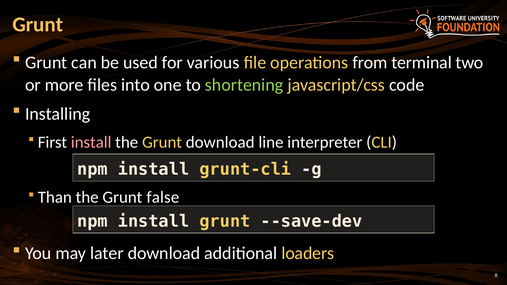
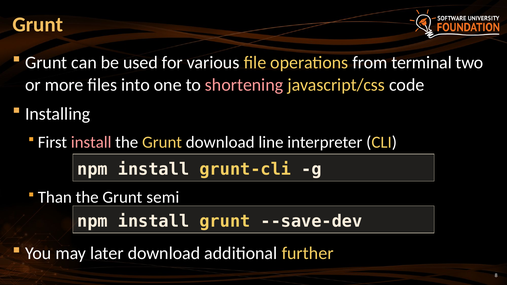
shortening colour: light green -> pink
false: false -> semi
loaders: loaders -> further
